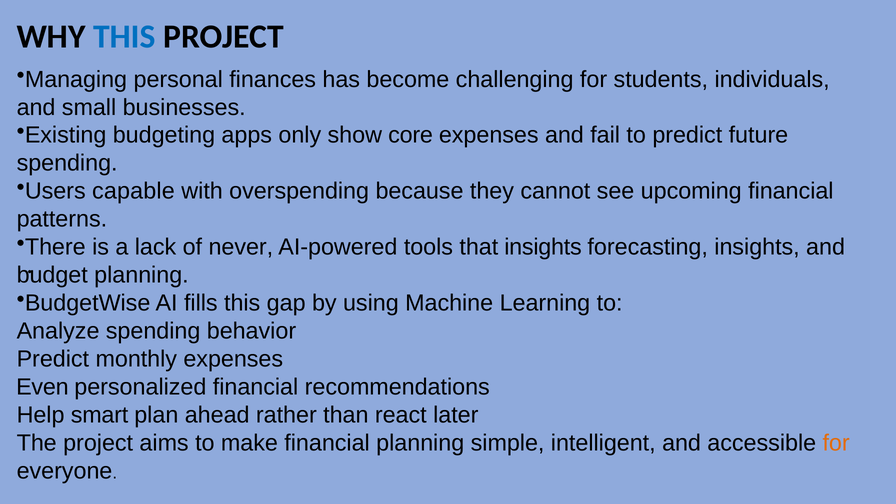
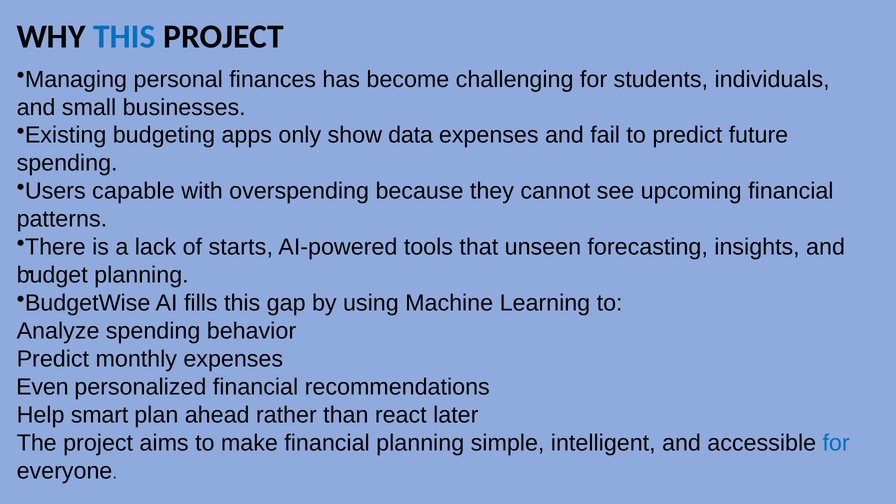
core: core -> data
never: never -> starts
that insights: insights -> unseen
for at (836, 443) colour: orange -> blue
